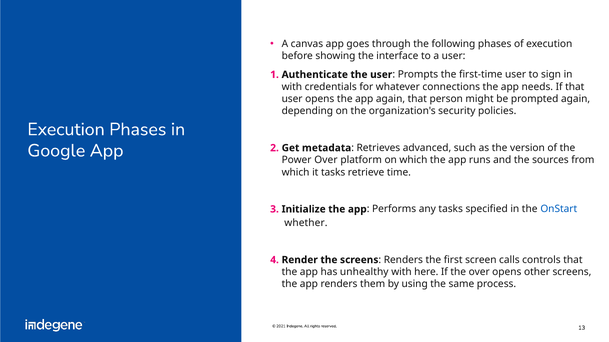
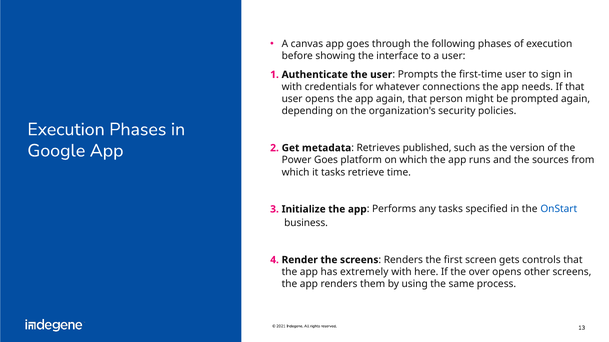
advanced: advanced -> published
Power Over: Over -> Goes
whether: whether -> business
calls: calls -> gets
unhealthy: unhealthy -> extremely
